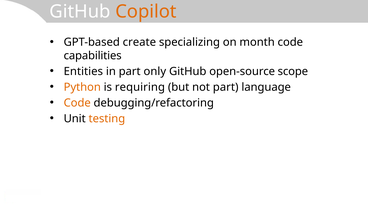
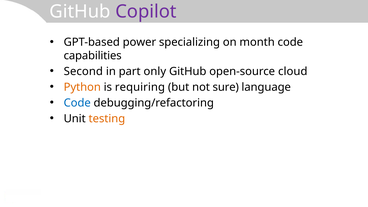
Copilot colour: orange -> purple
create: create -> power
Entities: Entities -> Second
scope: scope -> cloud
not part: part -> sure
Code at (77, 103) colour: orange -> blue
